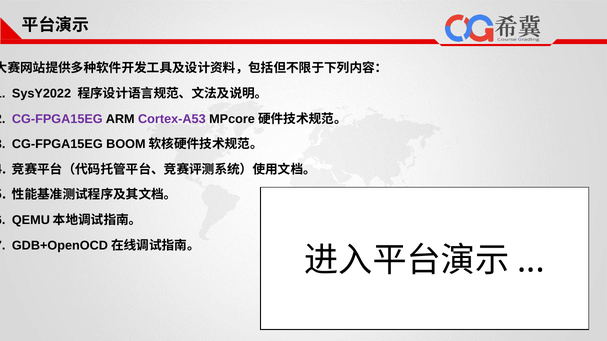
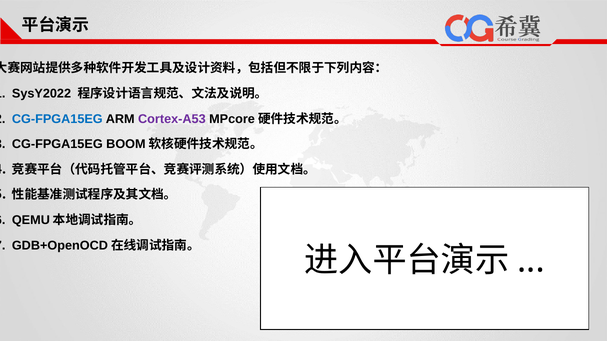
CG-FPGA15EG at (57, 119) colour: purple -> blue
